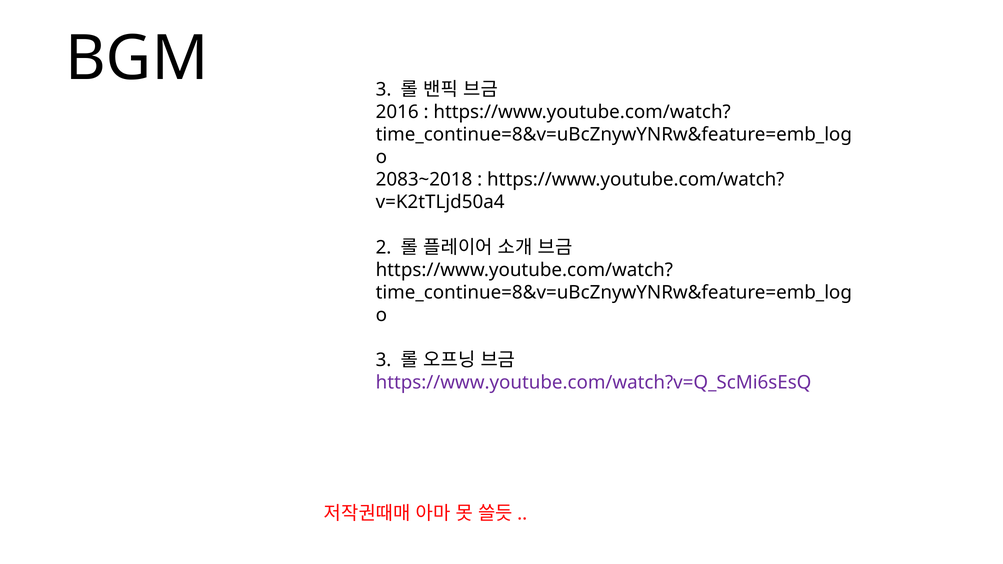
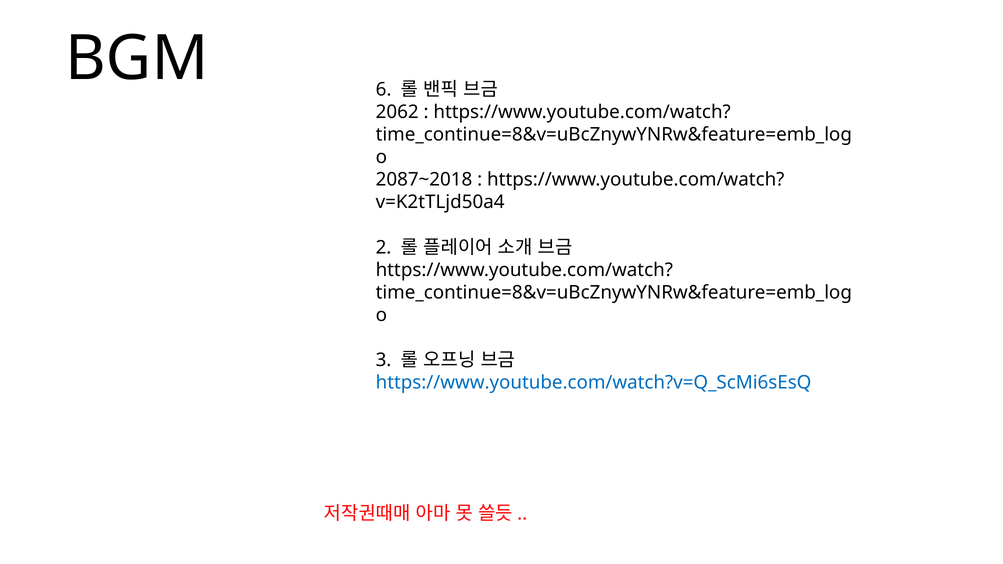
BGM 3: 3 -> 6
2016: 2016 -> 2062
2083~2018: 2083~2018 -> 2087~2018
https://www.youtube.com/watch?v=Q_ScMi6sEsQ colour: purple -> blue
